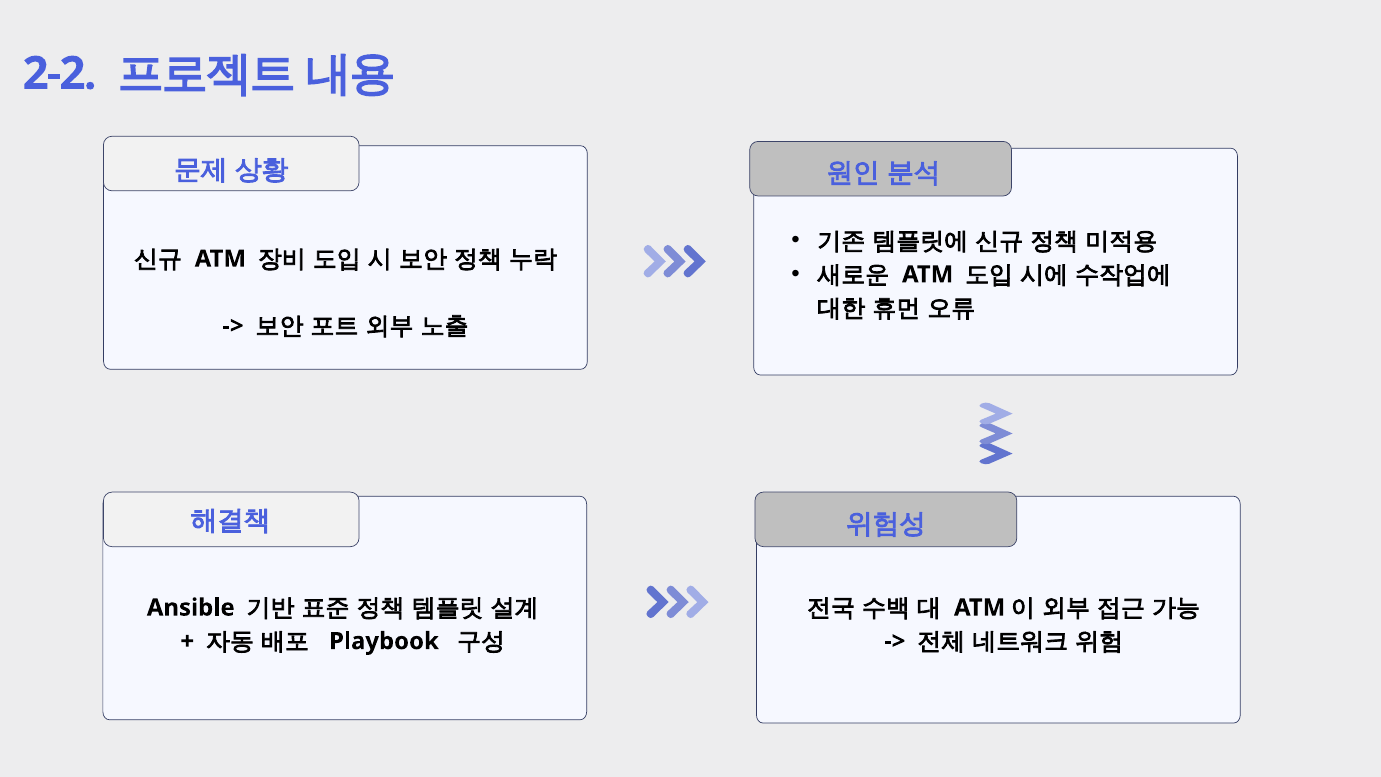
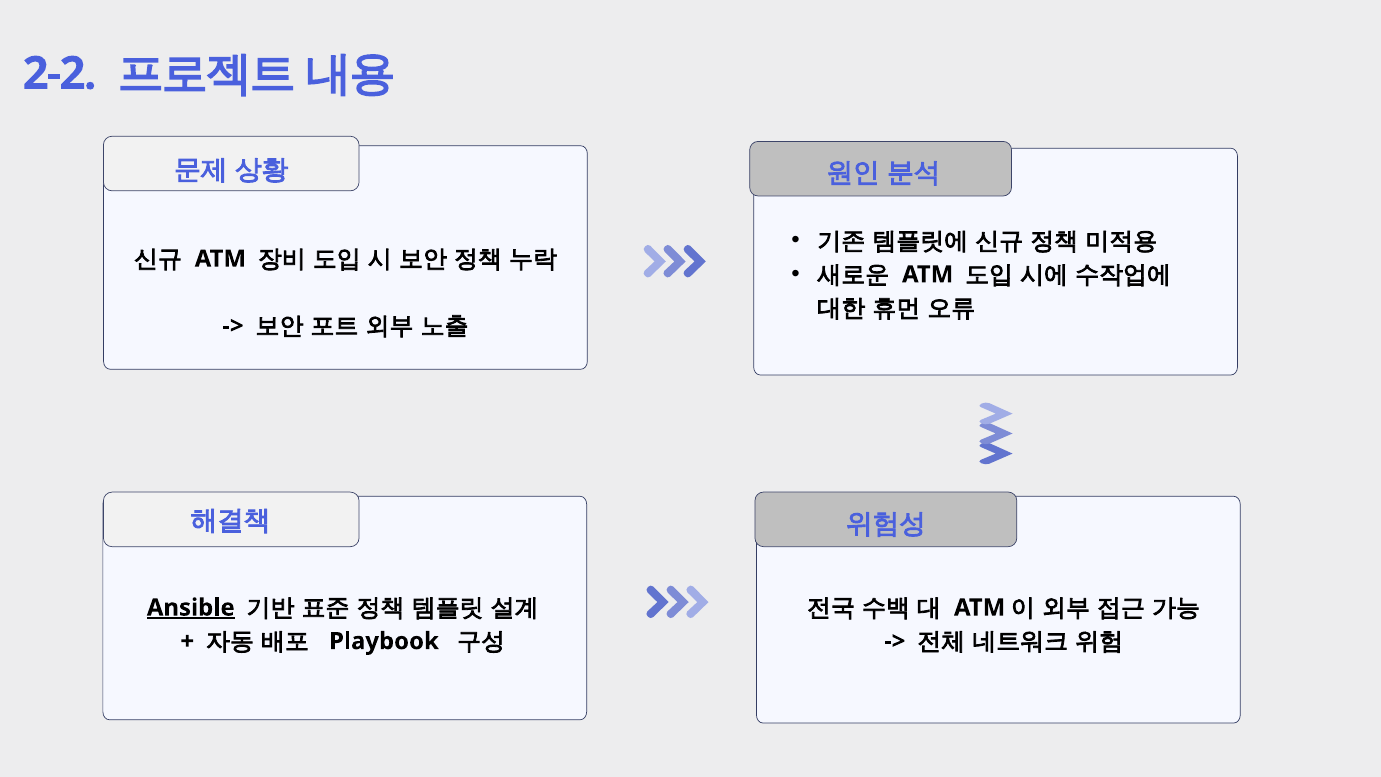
Ansible underline: none -> present
